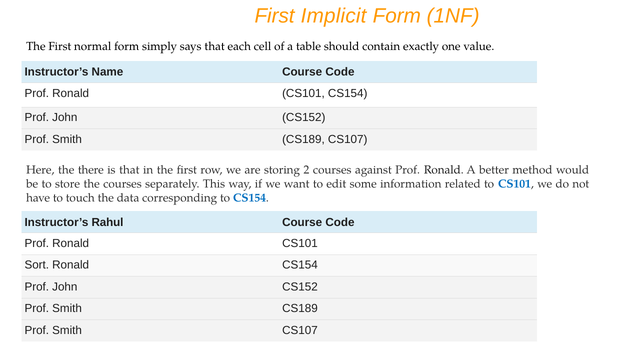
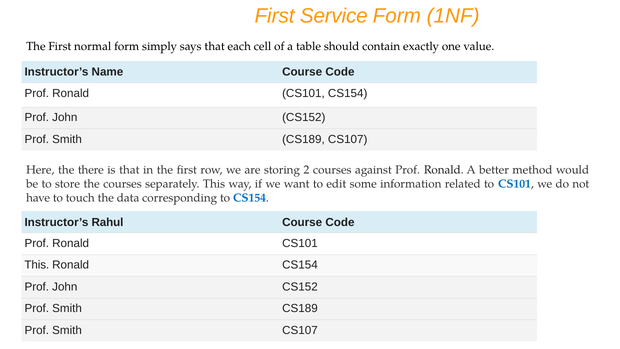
Implicit: Implicit -> Service
Sort at (37, 265): Sort -> This
